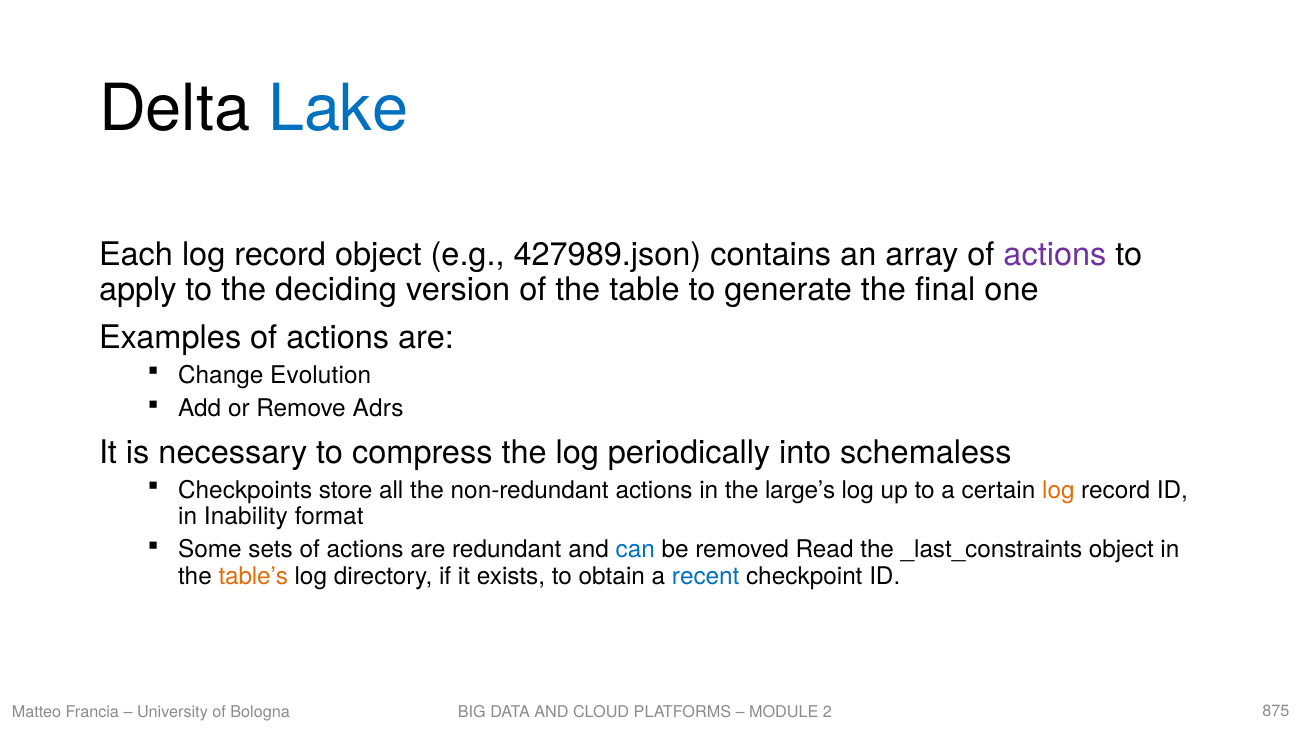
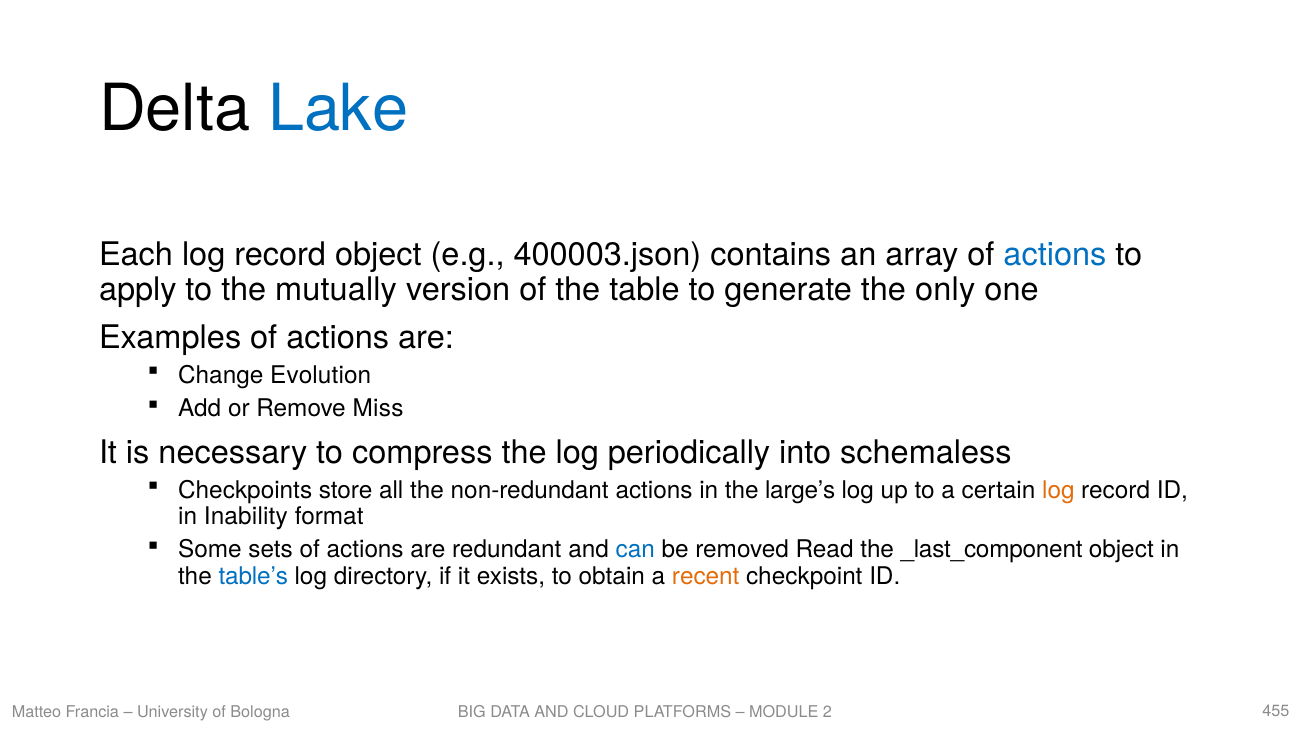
427989.json: 427989.json -> 400003.json
actions at (1055, 254) colour: purple -> blue
deciding: deciding -> mutually
final: final -> only
Adrs: Adrs -> Miss
_last_constraints: _last_constraints -> _last_component
table’s colour: orange -> blue
recent colour: blue -> orange
875: 875 -> 455
